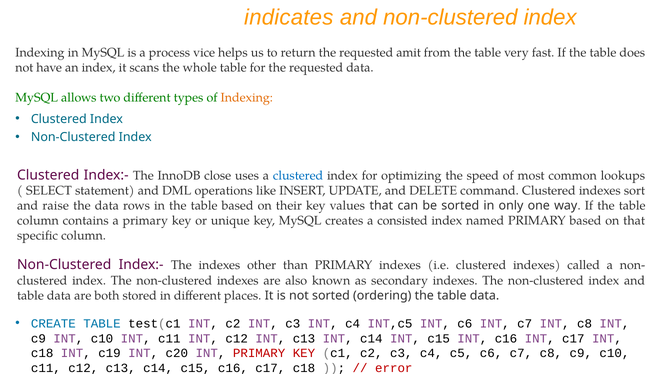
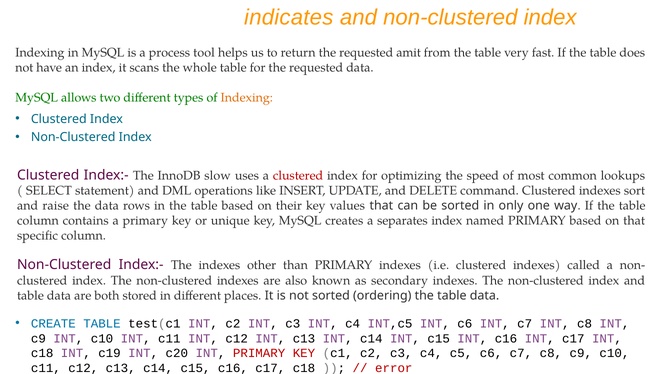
vice: vice -> tool
close: close -> slow
clustered at (298, 176) colour: blue -> red
consisted: consisted -> separates
